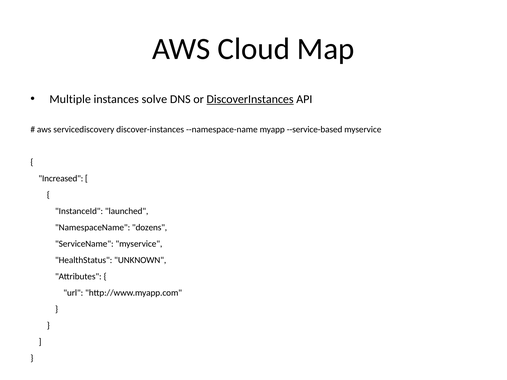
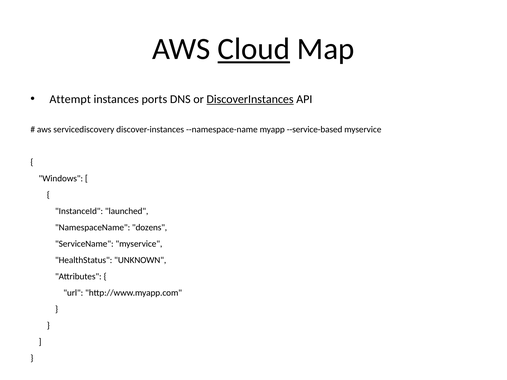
Cloud underline: none -> present
Multiple: Multiple -> Attempt
solve: solve -> ports
Increased: Increased -> Windows
